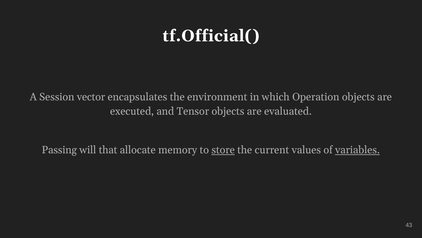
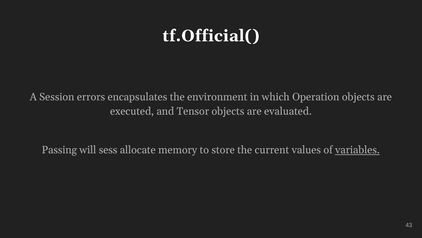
vector: vector -> errors
that: that -> sess
store underline: present -> none
